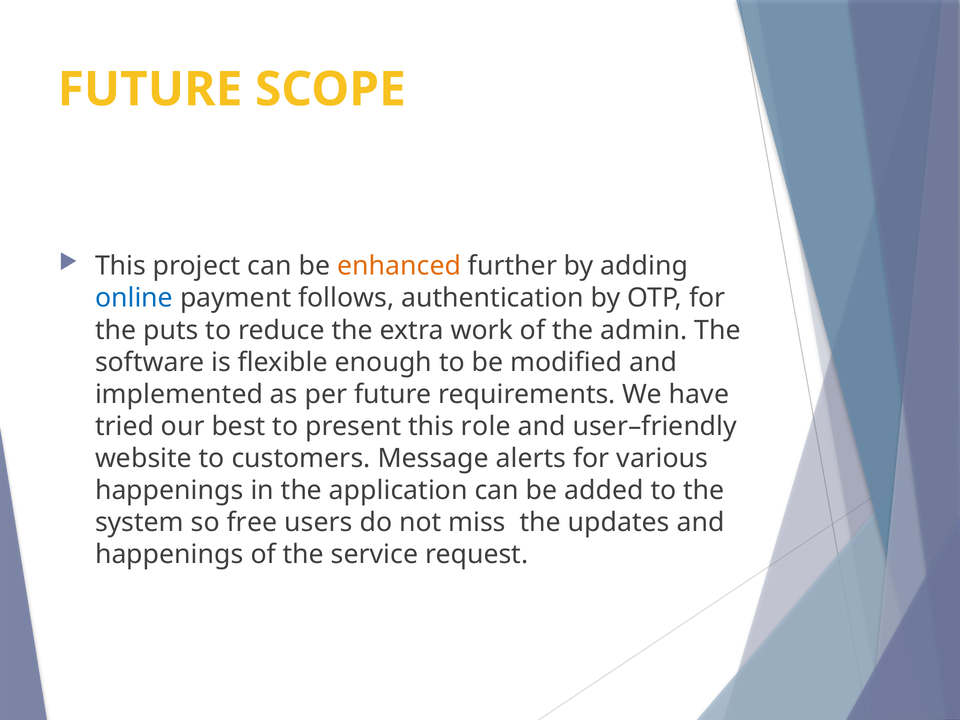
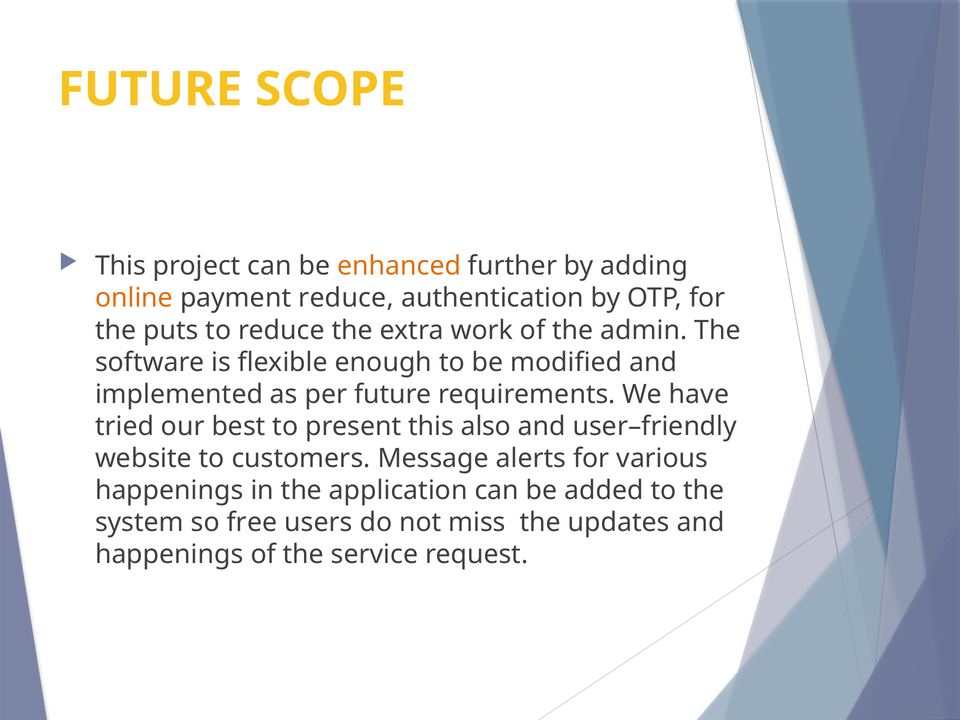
online colour: blue -> orange
payment follows: follows -> reduce
role: role -> also
